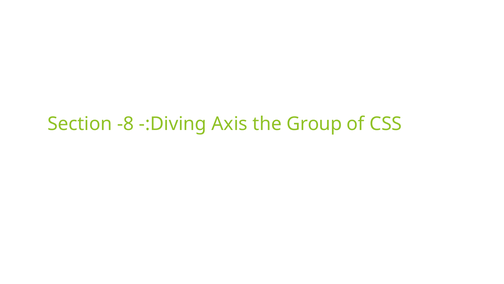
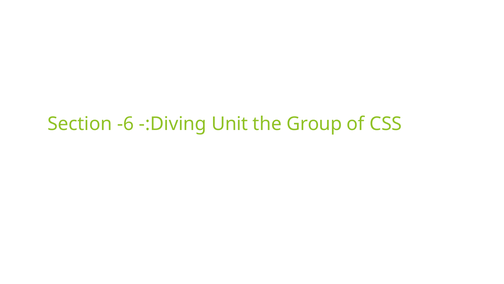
-8: -8 -> -6
Axis: Axis -> Unit
